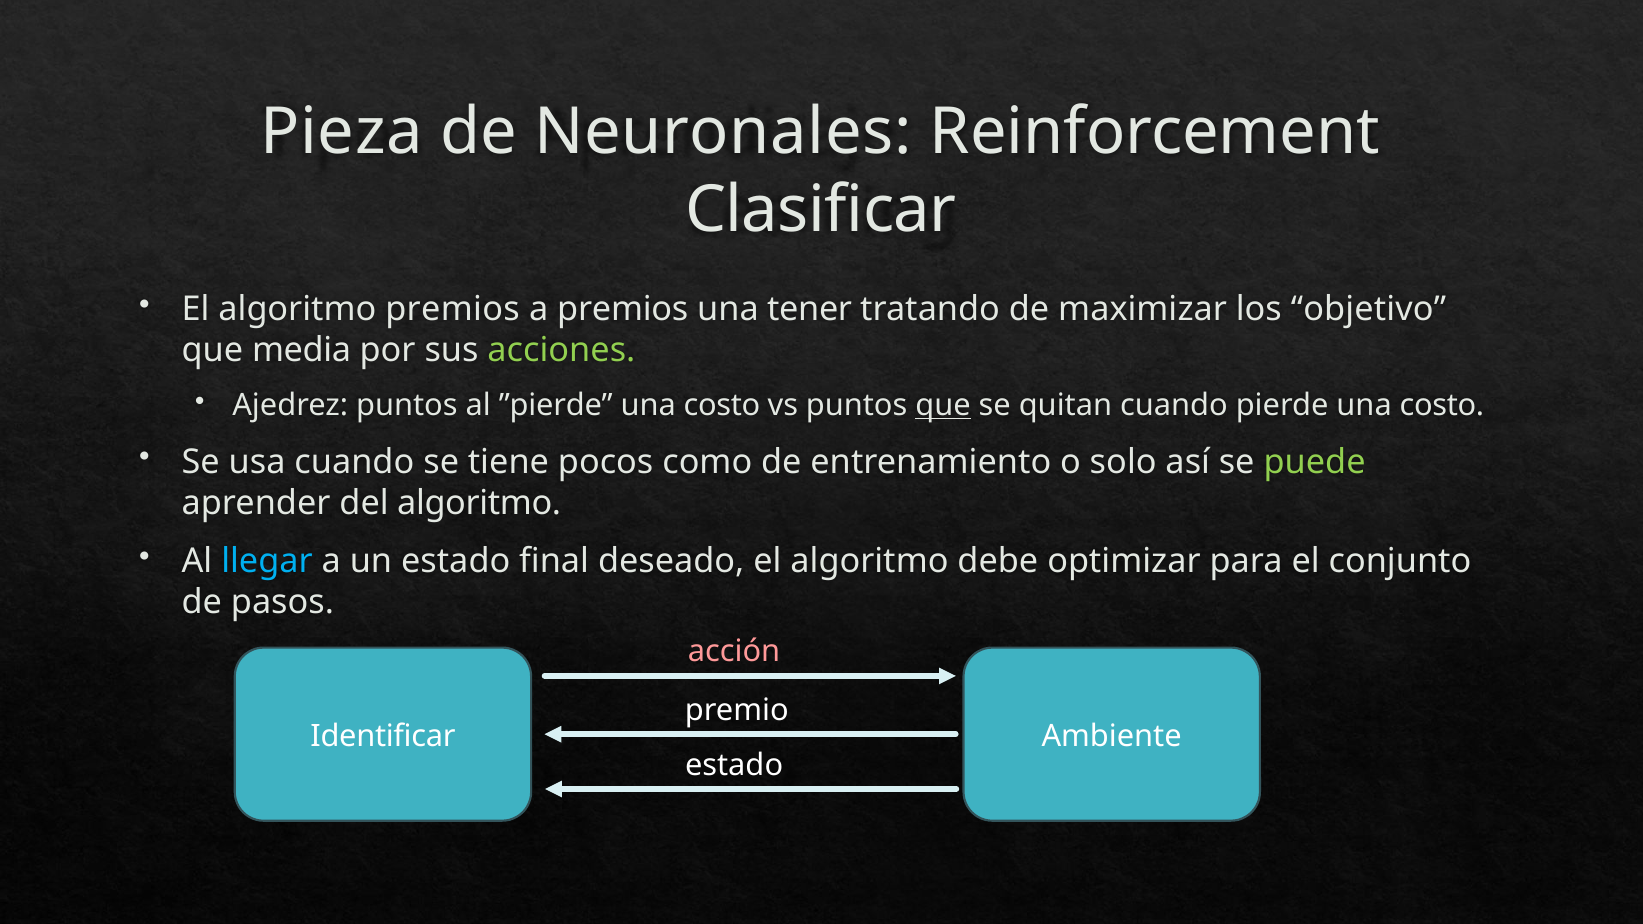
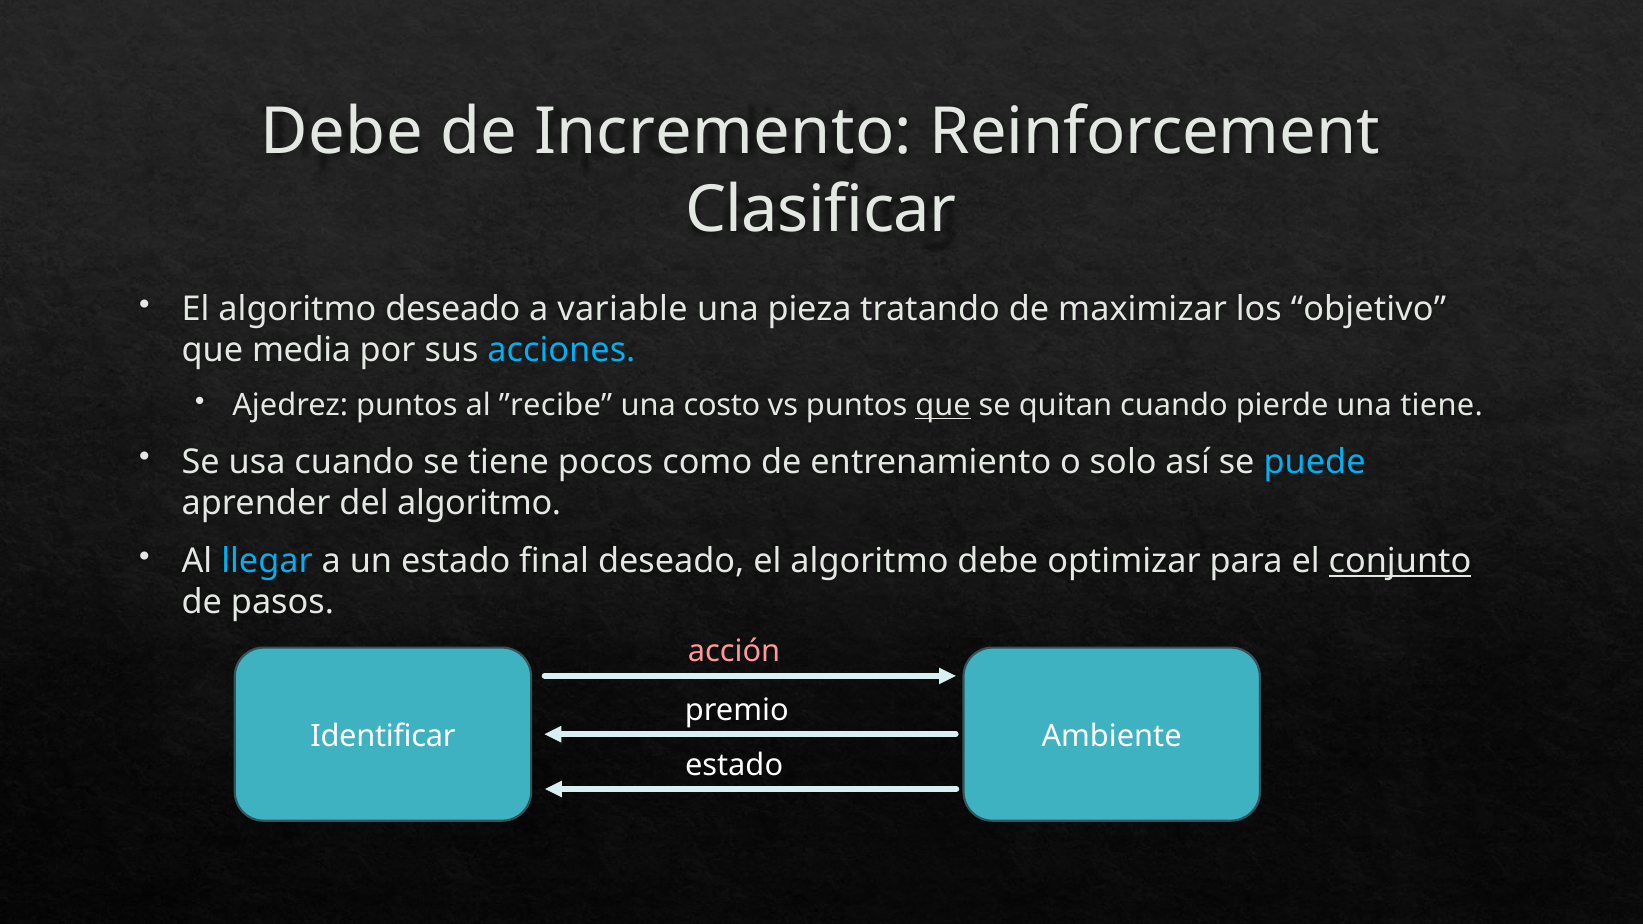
Pieza at (341, 132): Pieza -> Debe
Neuronales: Neuronales -> Incremento
algoritmo premios: premios -> deseado
a premios: premios -> variable
tener: tener -> pieza
acciones colour: light green -> light blue
”pierde: ”pierde -> ”recibe
pierde una costo: costo -> tiene
puede colour: light green -> light blue
conjunto underline: none -> present
